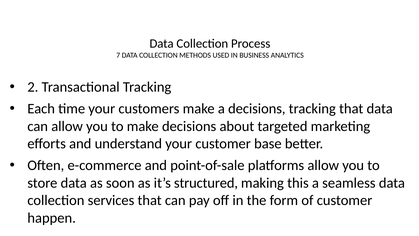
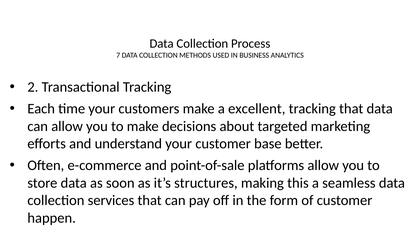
a decisions: decisions -> excellent
structured: structured -> structures
